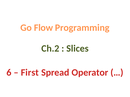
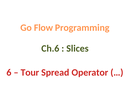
Ch.2: Ch.2 -> Ch.6
First: First -> Tour
